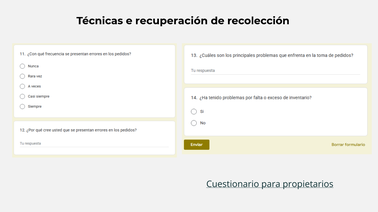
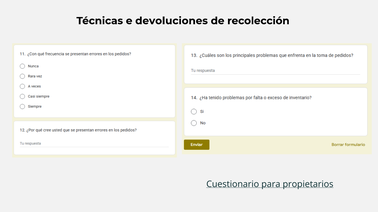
recuperación: recuperación -> devoluciones
